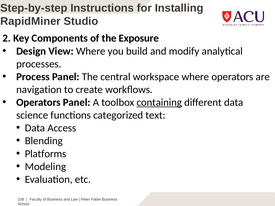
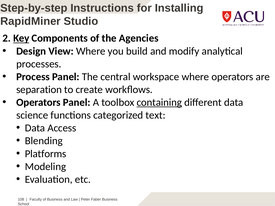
Key underline: none -> present
Exposure: Exposure -> Agencies
navigation: navigation -> separation
